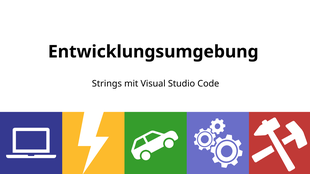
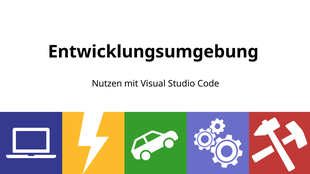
Strings: Strings -> Nutzen
